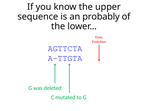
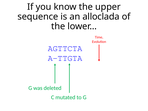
probably: probably -> alloclada
